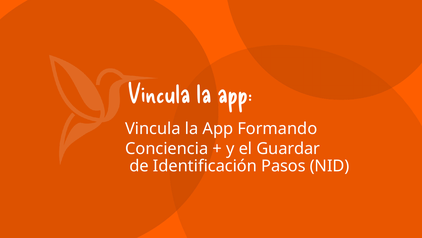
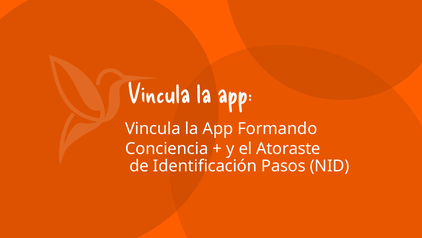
Guardar: Guardar -> Atoraste
